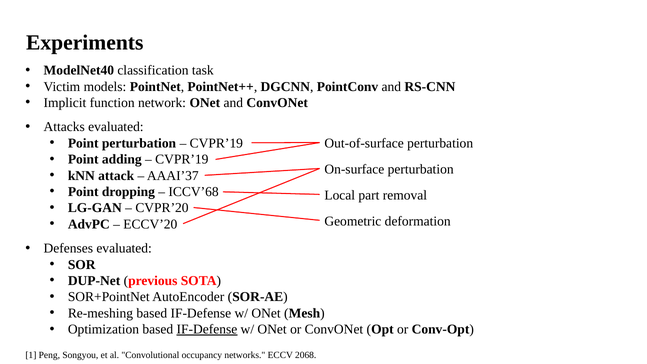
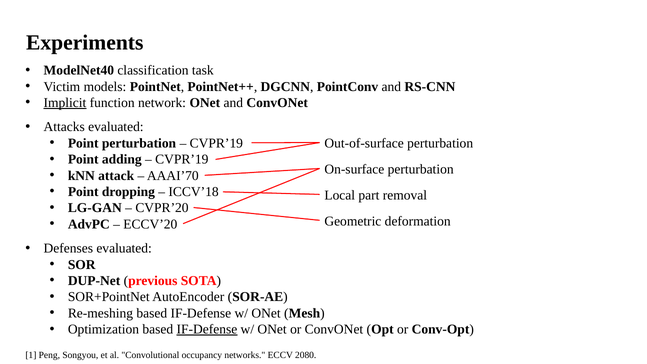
Implicit underline: none -> present
AAAI’37: AAAI’37 -> AAAI’70
ICCV’68: ICCV’68 -> ICCV’18
2068: 2068 -> 2080
